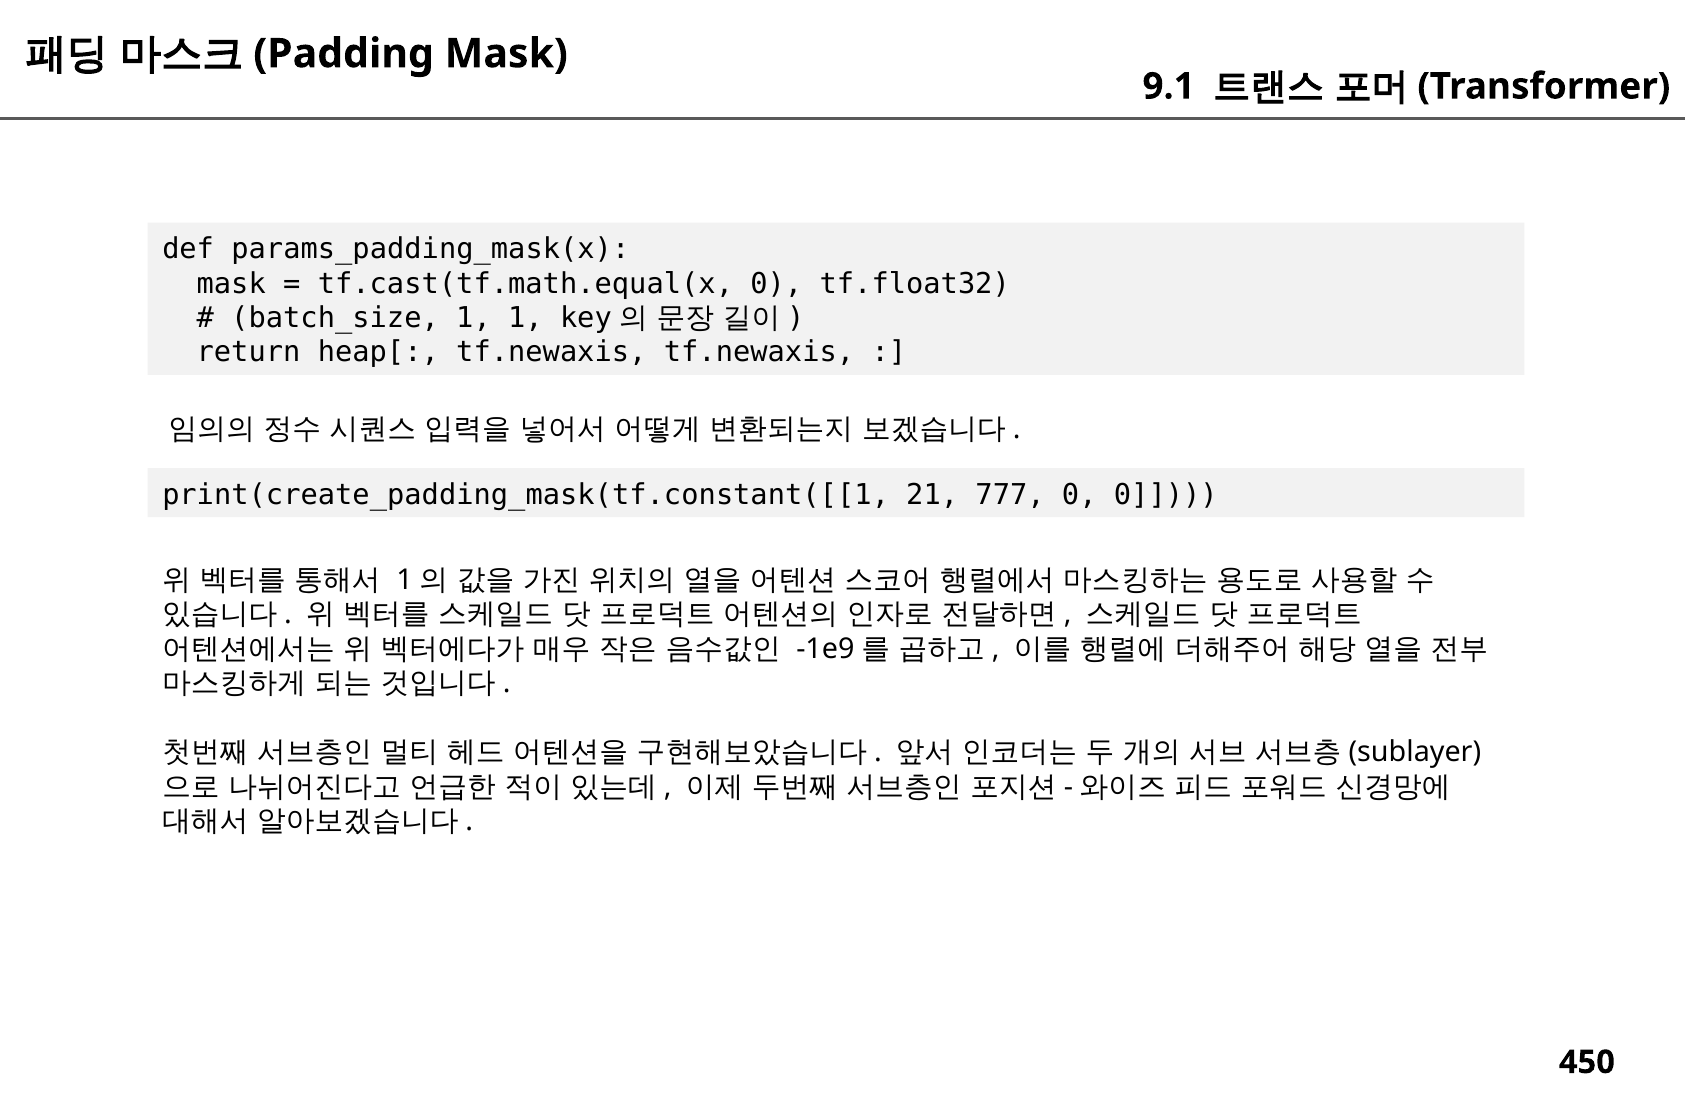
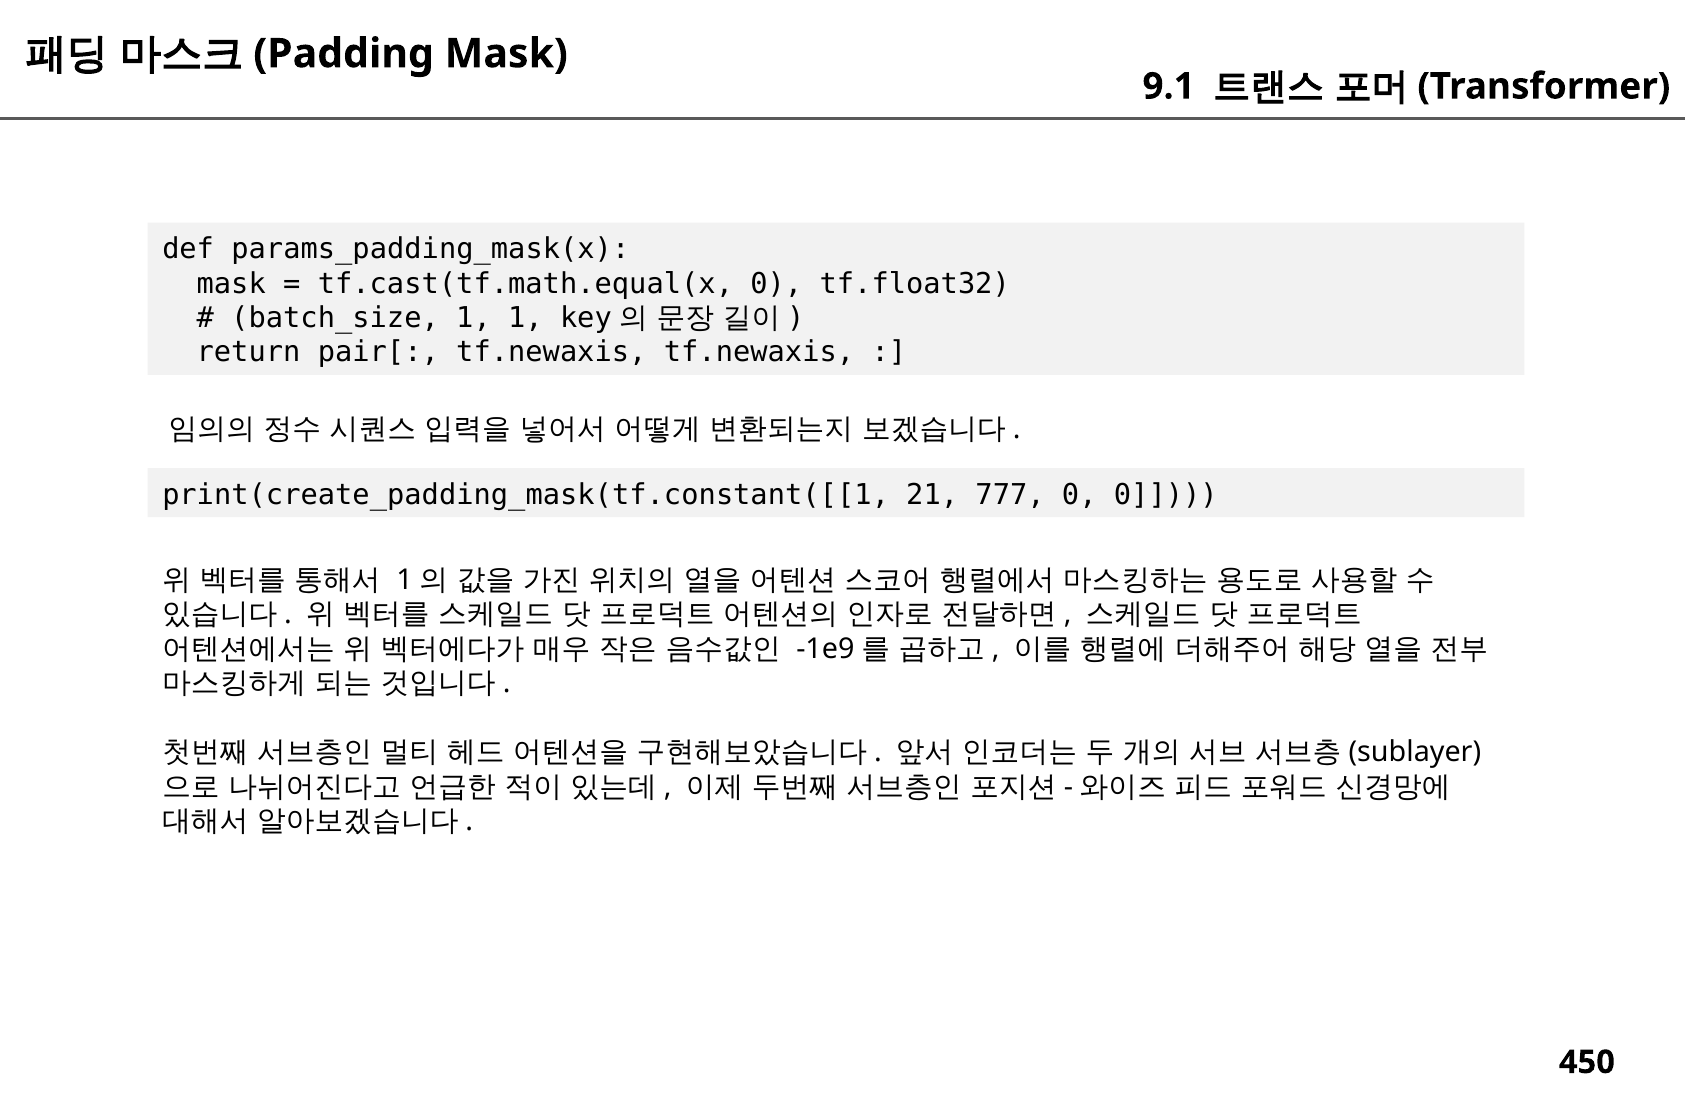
heap[: heap[ -> pair[
